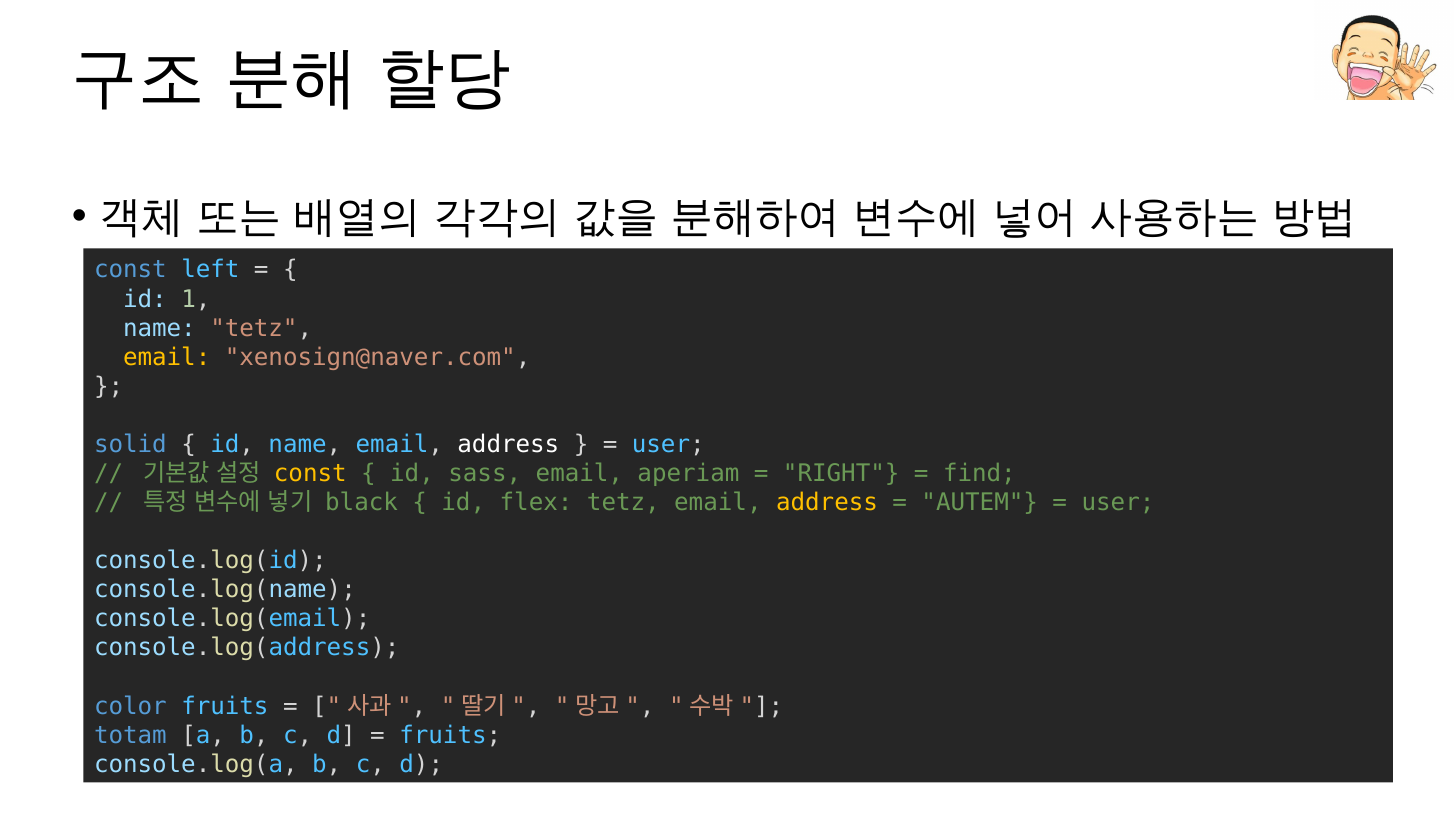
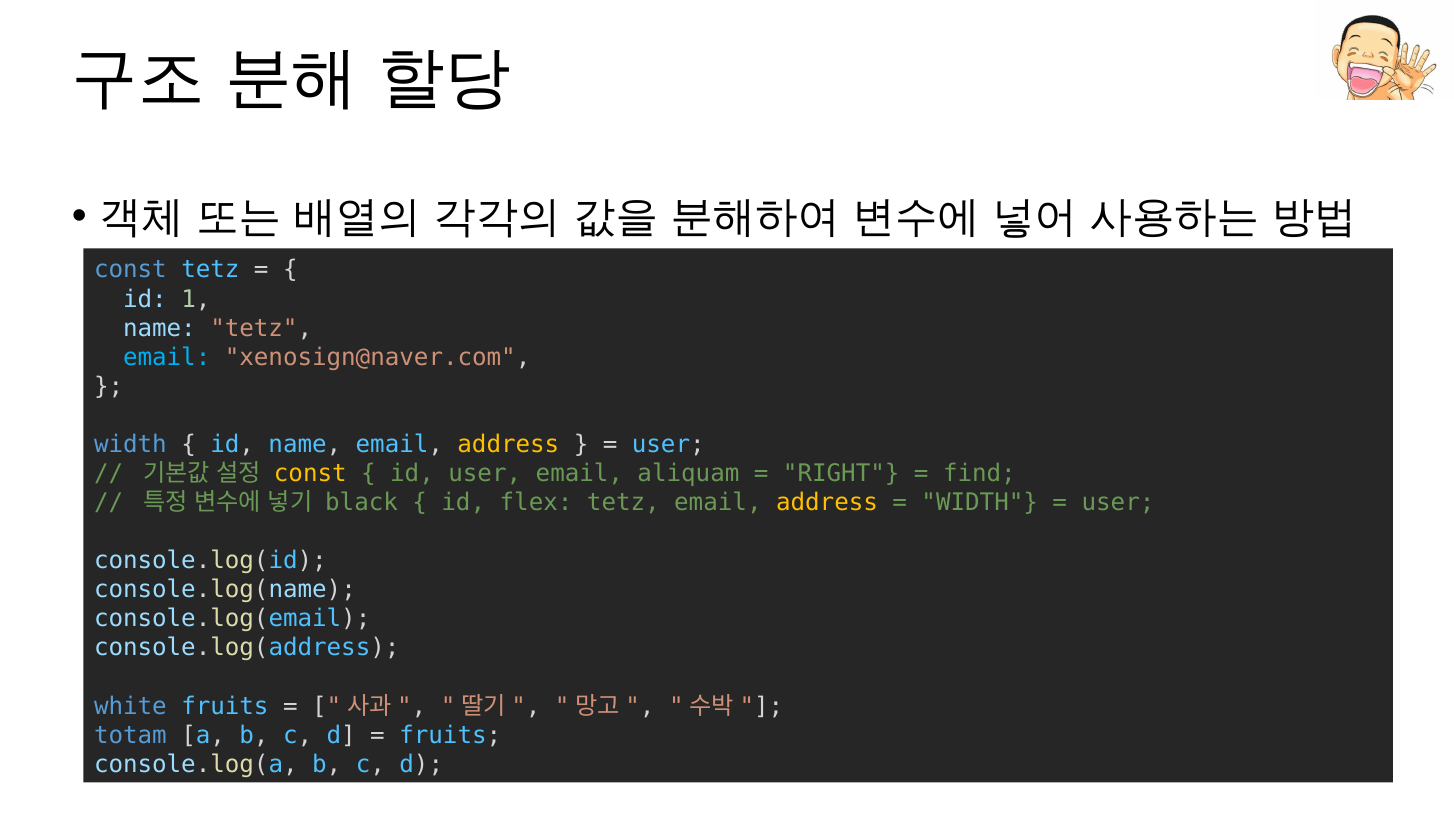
const left: left -> tetz
email at (167, 357) colour: yellow -> light blue
solid at (130, 444): solid -> width
address at (508, 444) colour: white -> yellow
id sass: sass -> user
aperiam: aperiam -> aliquam
AUTEM at (980, 502): AUTEM -> WIDTH
color: color -> white
